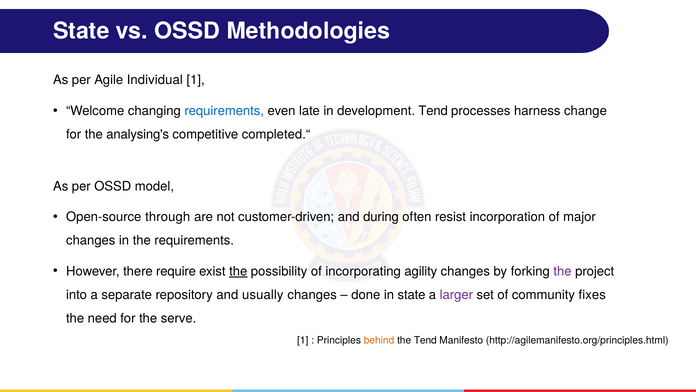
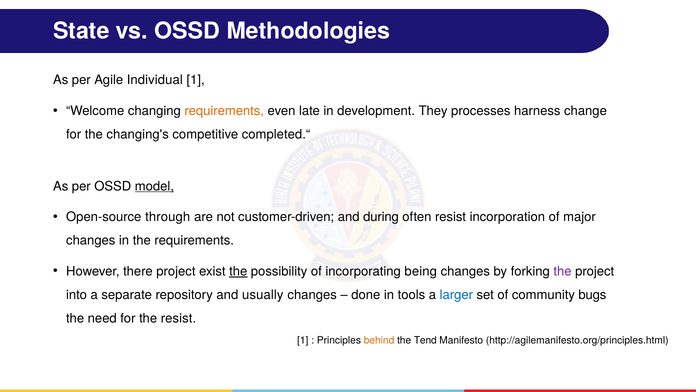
requirements at (224, 111) colour: blue -> orange
development Tend: Tend -> They
analysing's: analysing's -> changing's
model underline: none -> present
there require: require -> project
agility: agility -> being
in state: state -> tools
larger colour: purple -> blue
fixes: fixes -> bugs
the serve: serve -> resist
